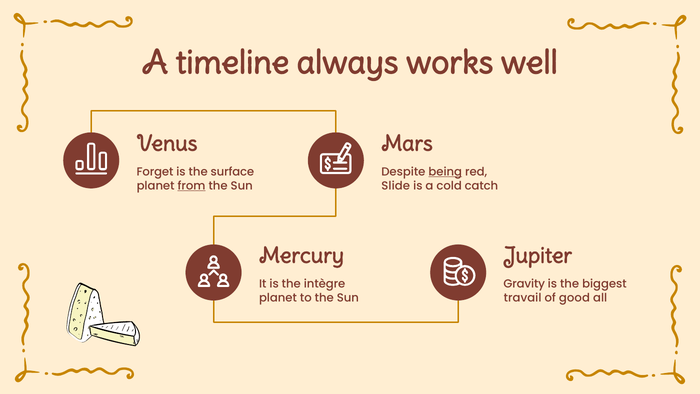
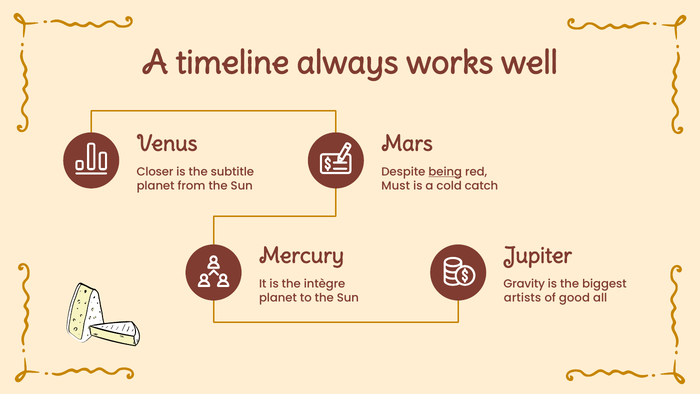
Forget: Forget -> Closer
surface: surface -> subtitle
from underline: present -> none
Slide: Slide -> Must
travail: travail -> artists
